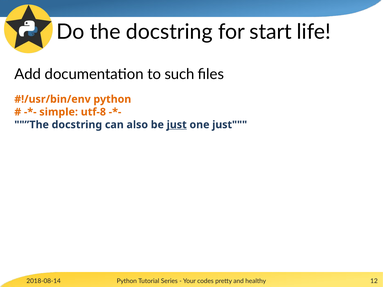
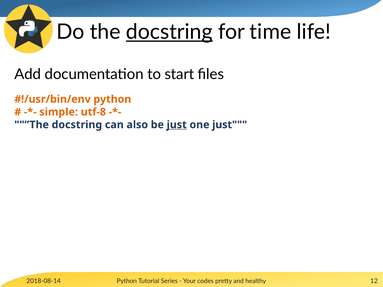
docstring at (169, 32) underline: none -> present
start: start -> time
such: such -> start
